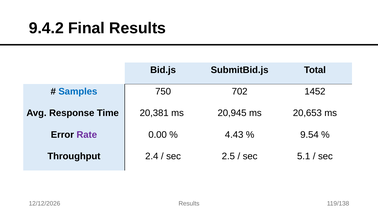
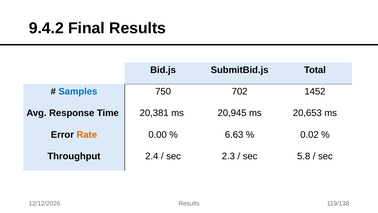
Rate colour: purple -> orange
4.43: 4.43 -> 6.63
9.54: 9.54 -> 0.02
2.5: 2.5 -> 2.3
5.1: 5.1 -> 5.8
